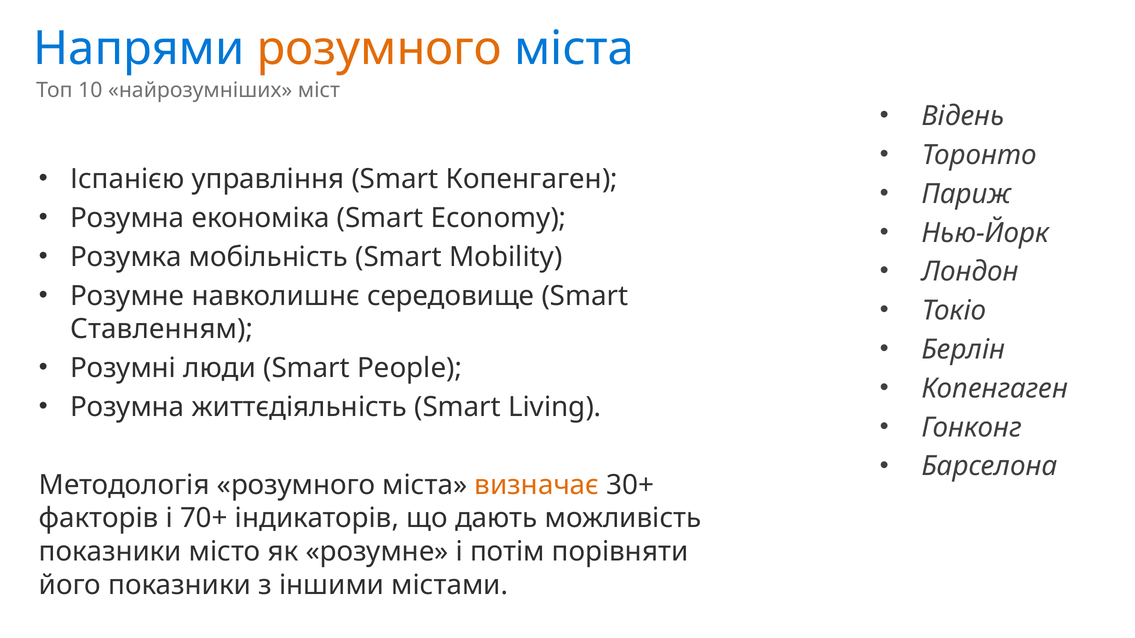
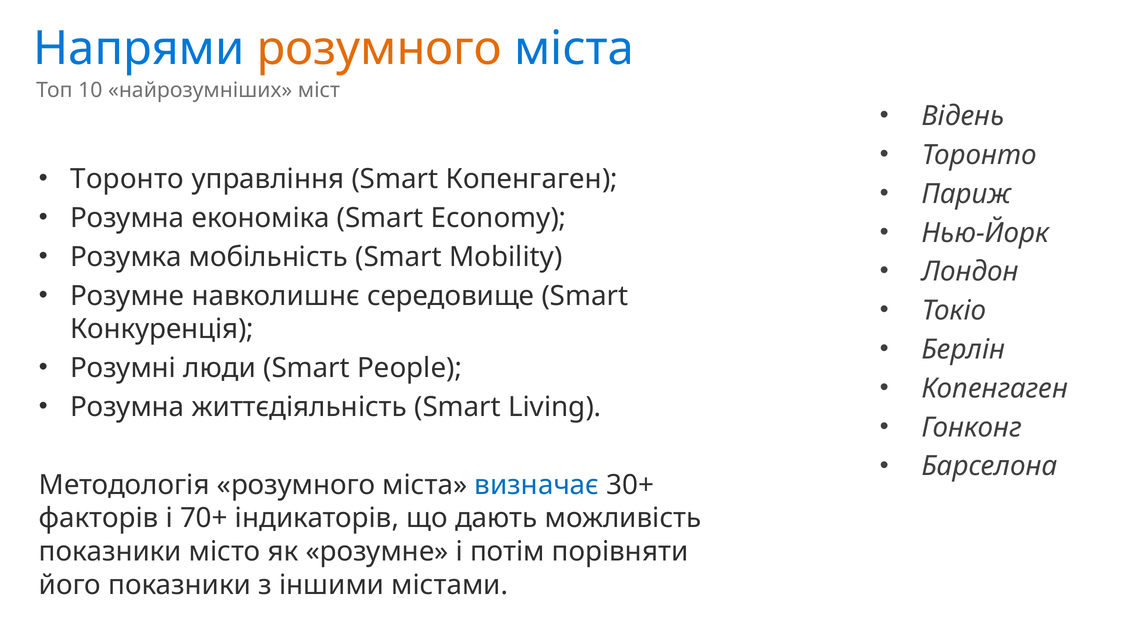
Іспанією at (127, 179): Іспанією -> Торонто
Ставленням: Ставленням -> Конкуренція
визначає colour: orange -> blue
